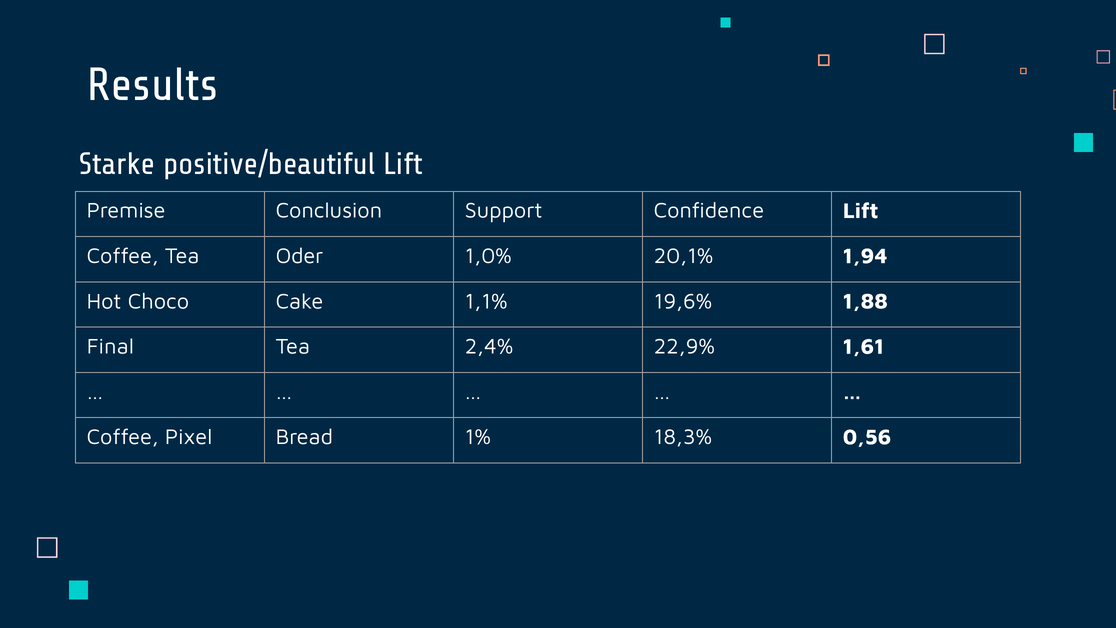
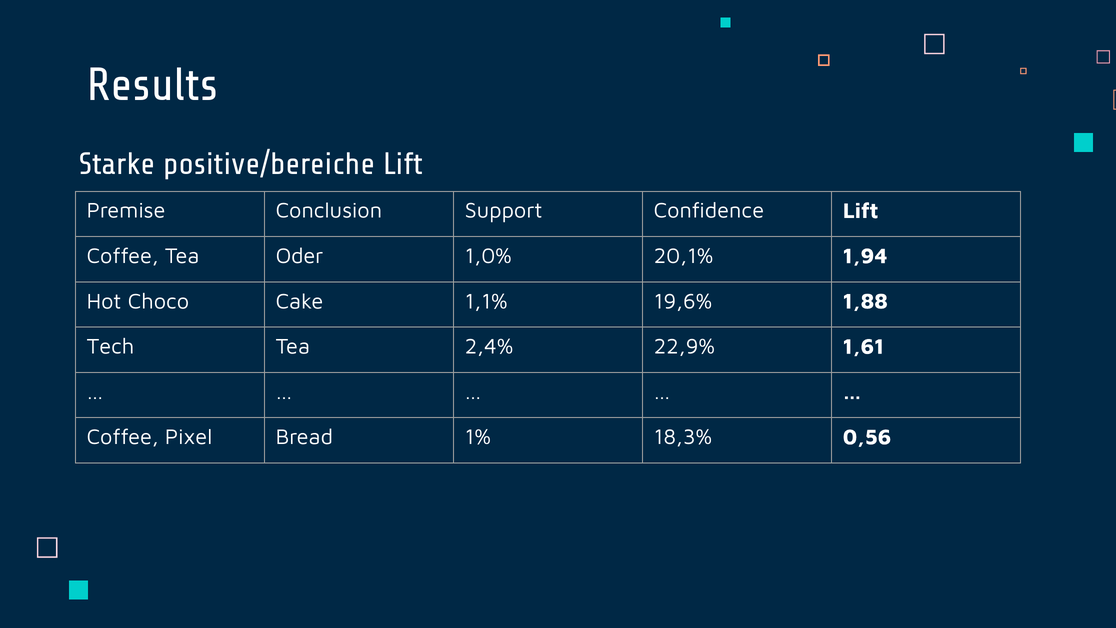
positive/beautiful: positive/beautiful -> positive/bereiche
Final: Final -> Tech
